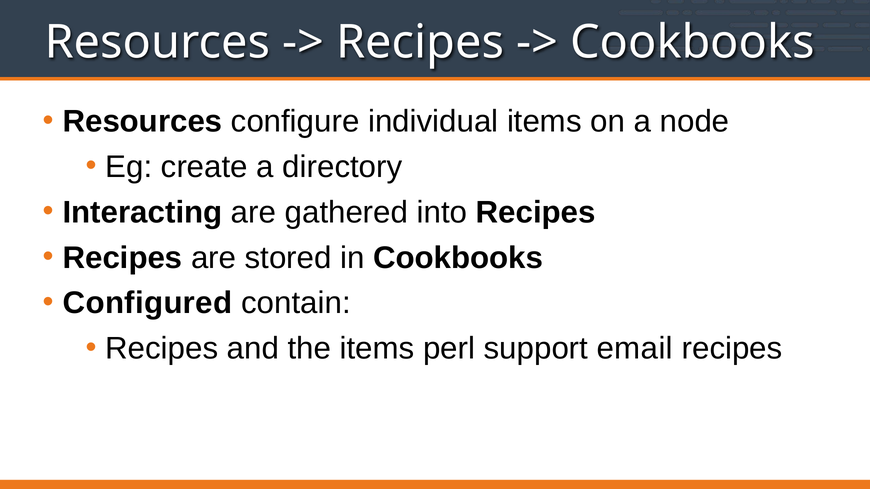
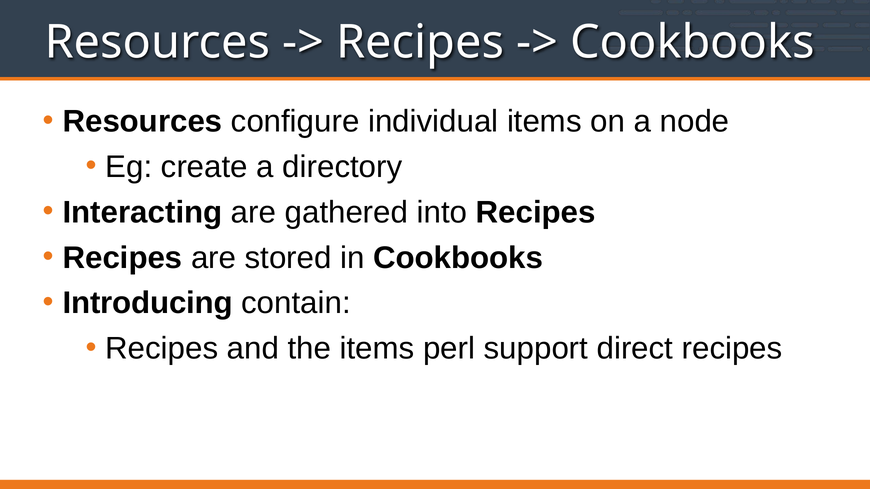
Configured: Configured -> Introducing
email: email -> direct
